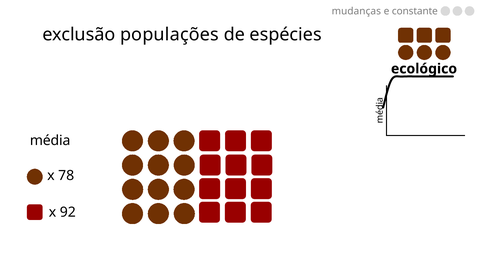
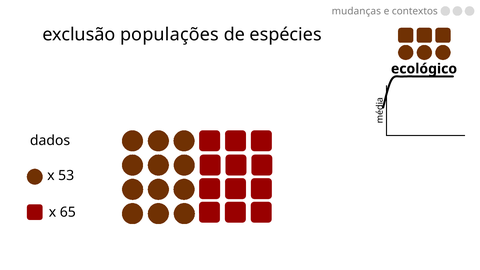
constante: constante -> contextos
média: média -> dados
78: 78 -> 53
92: 92 -> 65
